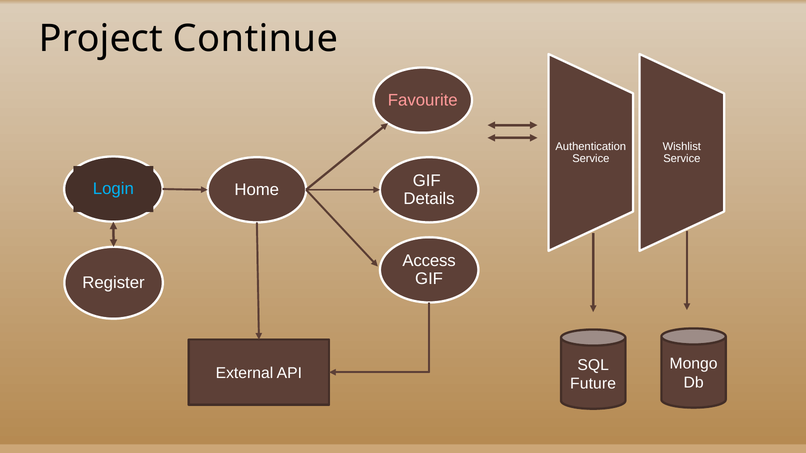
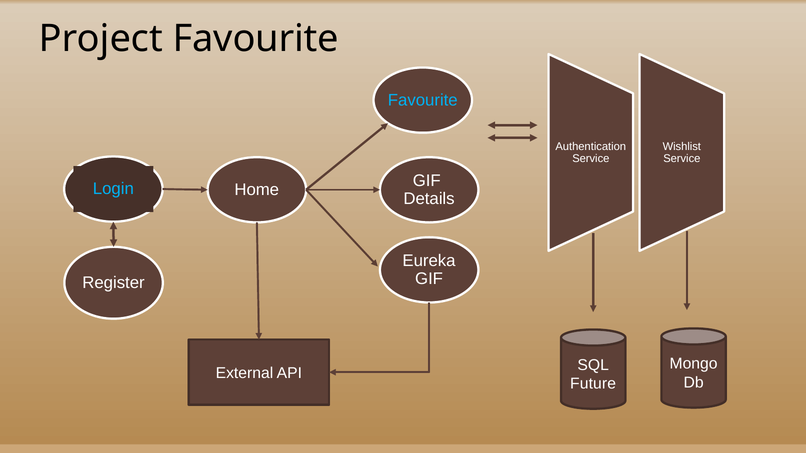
Project Continue: Continue -> Favourite
Favourite at (423, 100) colour: pink -> light blue
Access: Access -> Eureka
